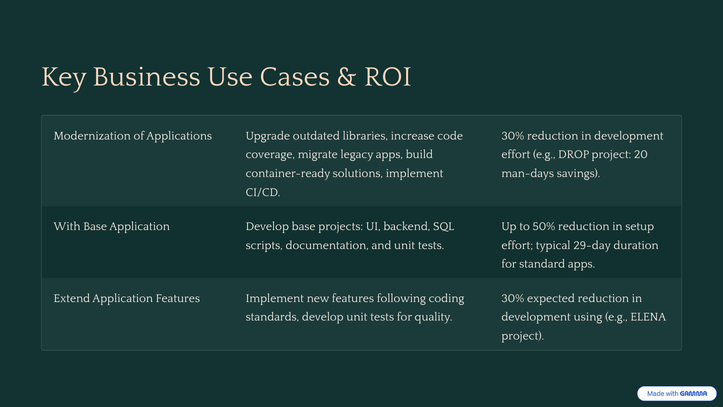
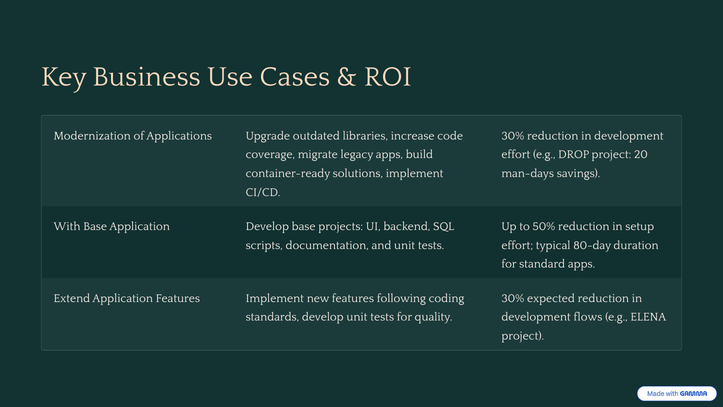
29-day: 29-day -> 80-day
using: using -> flows
